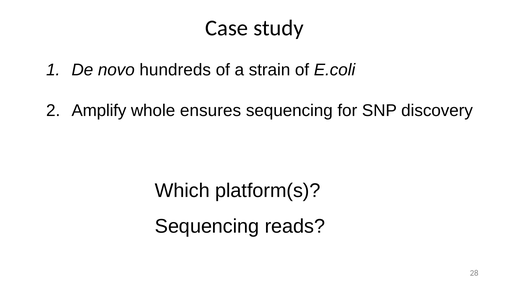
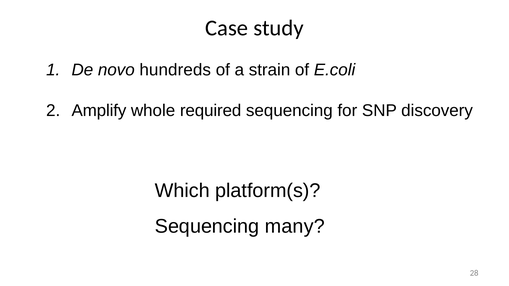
ensures: ensures -> required
reads: reads -> many
